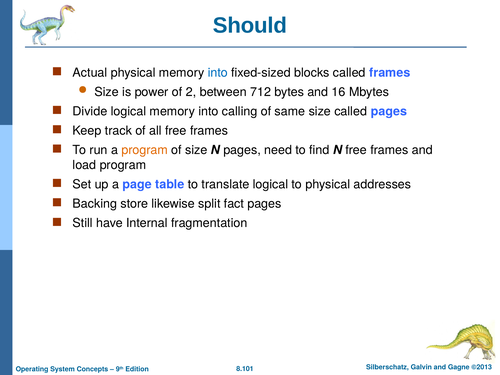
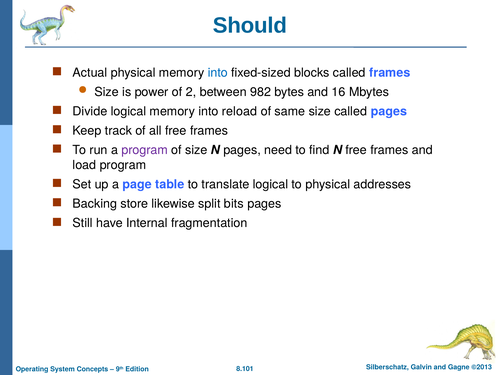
712: 712 -> 982
calling: calling -> reload
program at (145, 150) colour: orange -> purple
fact: fact -> bits
